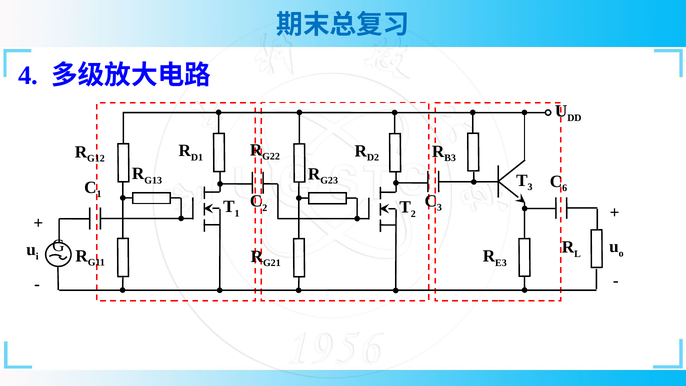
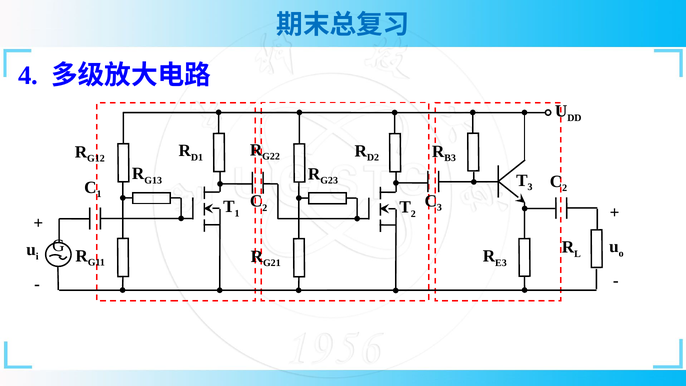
6 at (565, 188): 6 -> 2
